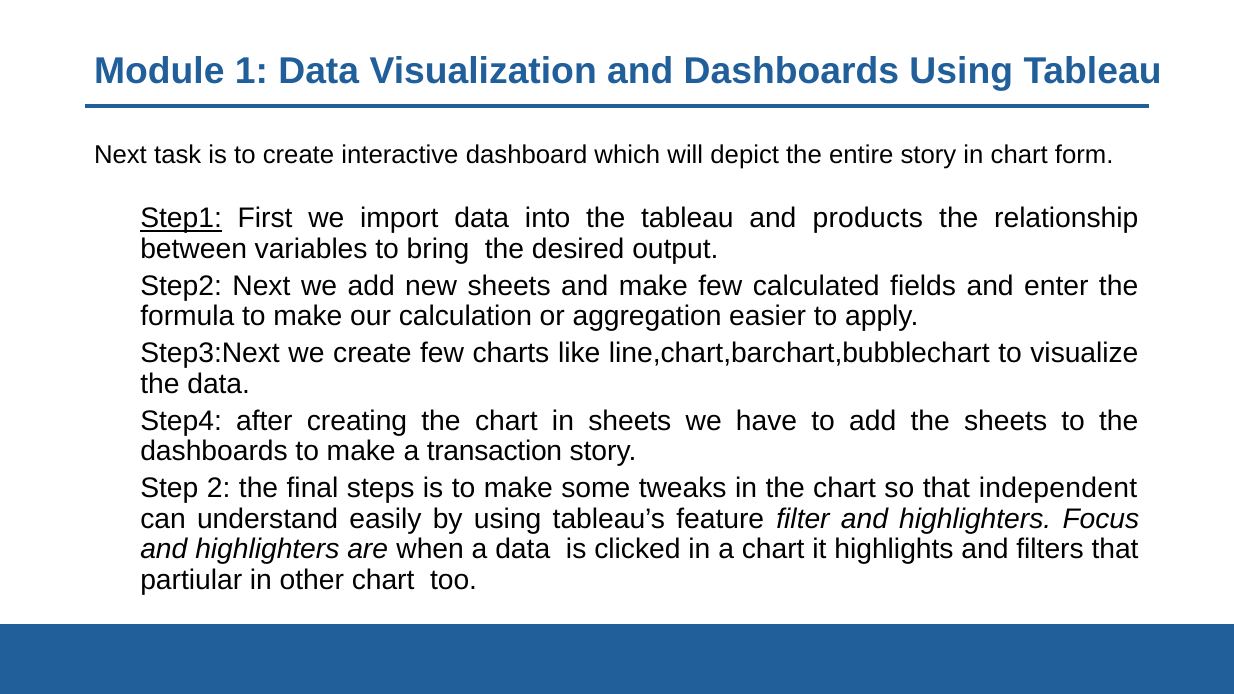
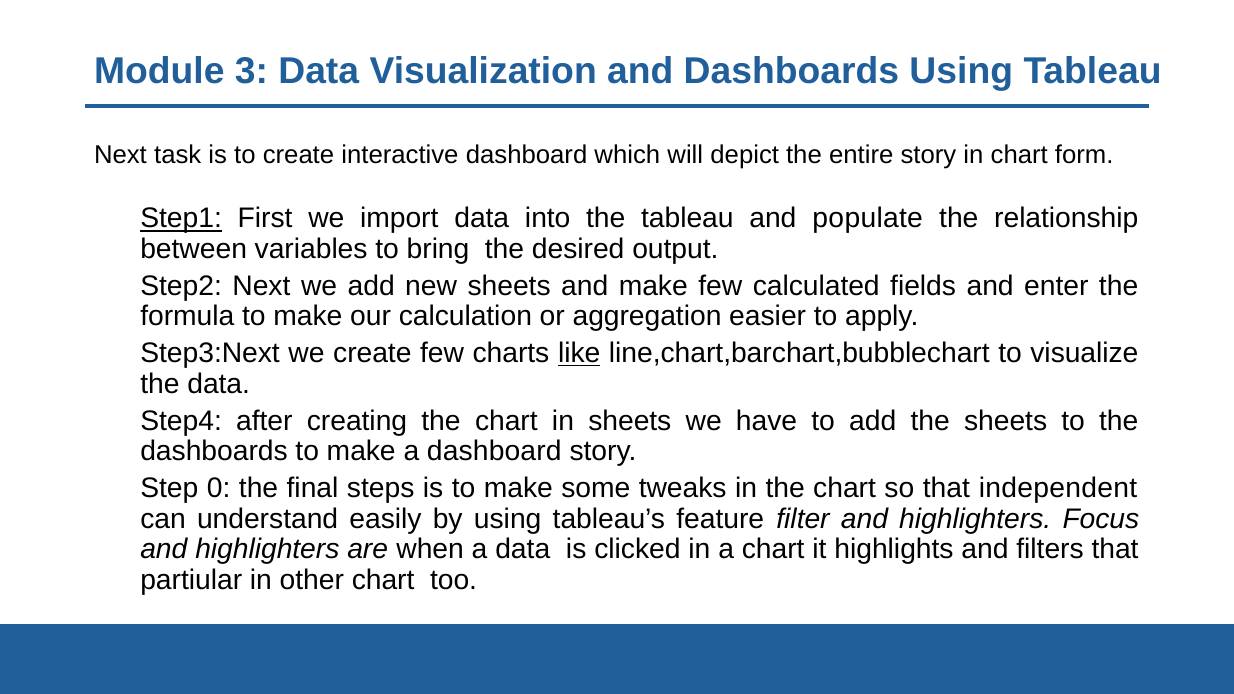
1: 1 -> 3
products: products -> populate
like underline: none -> present
a transaction: transaction -> dashboard
2: 2 -> 0
